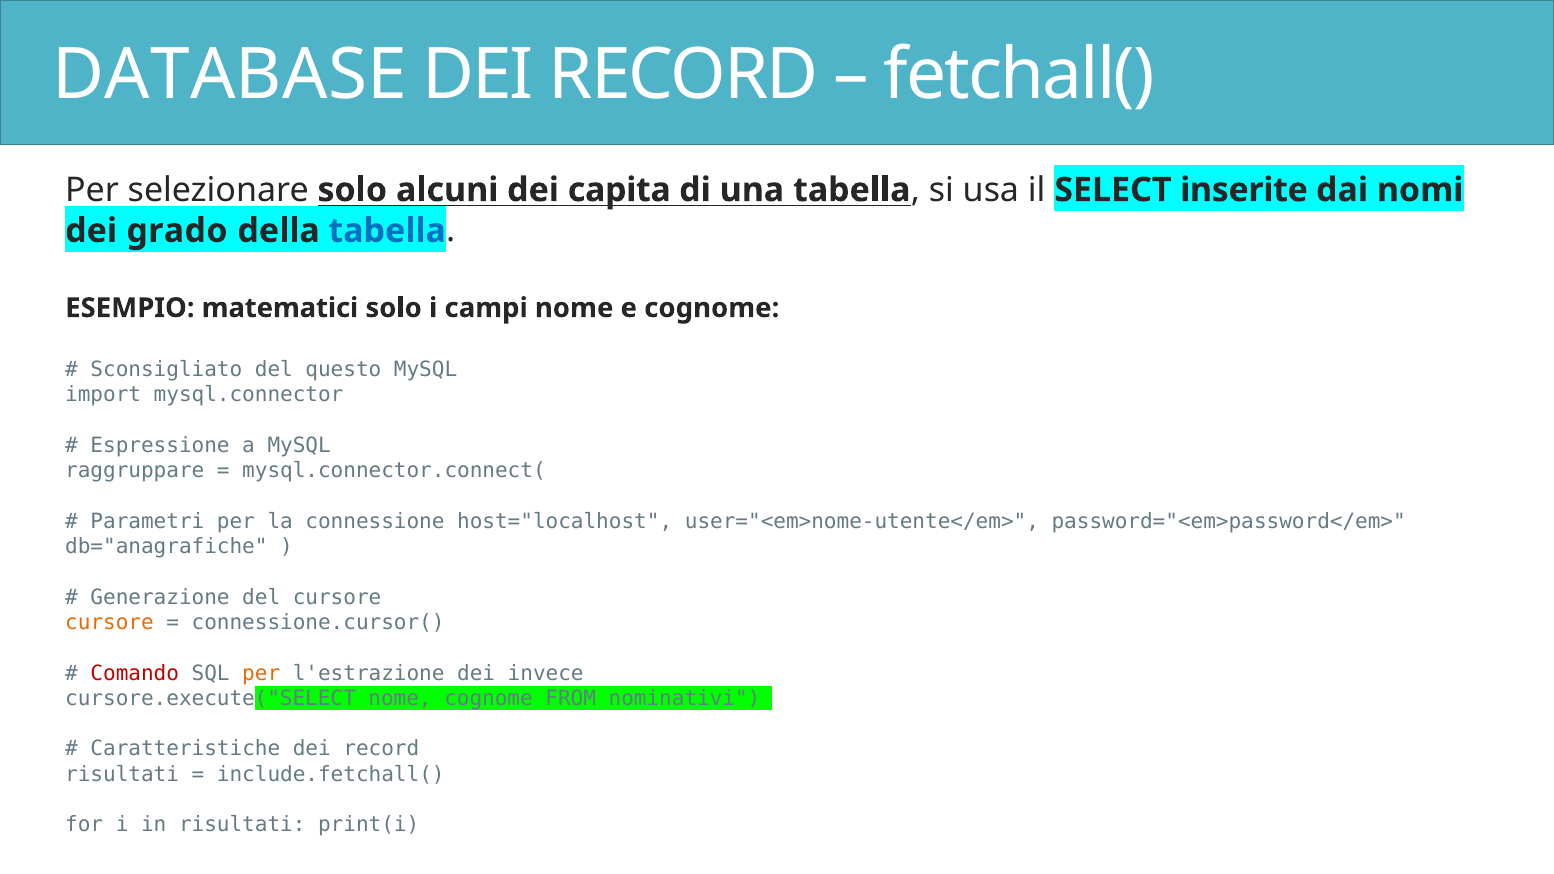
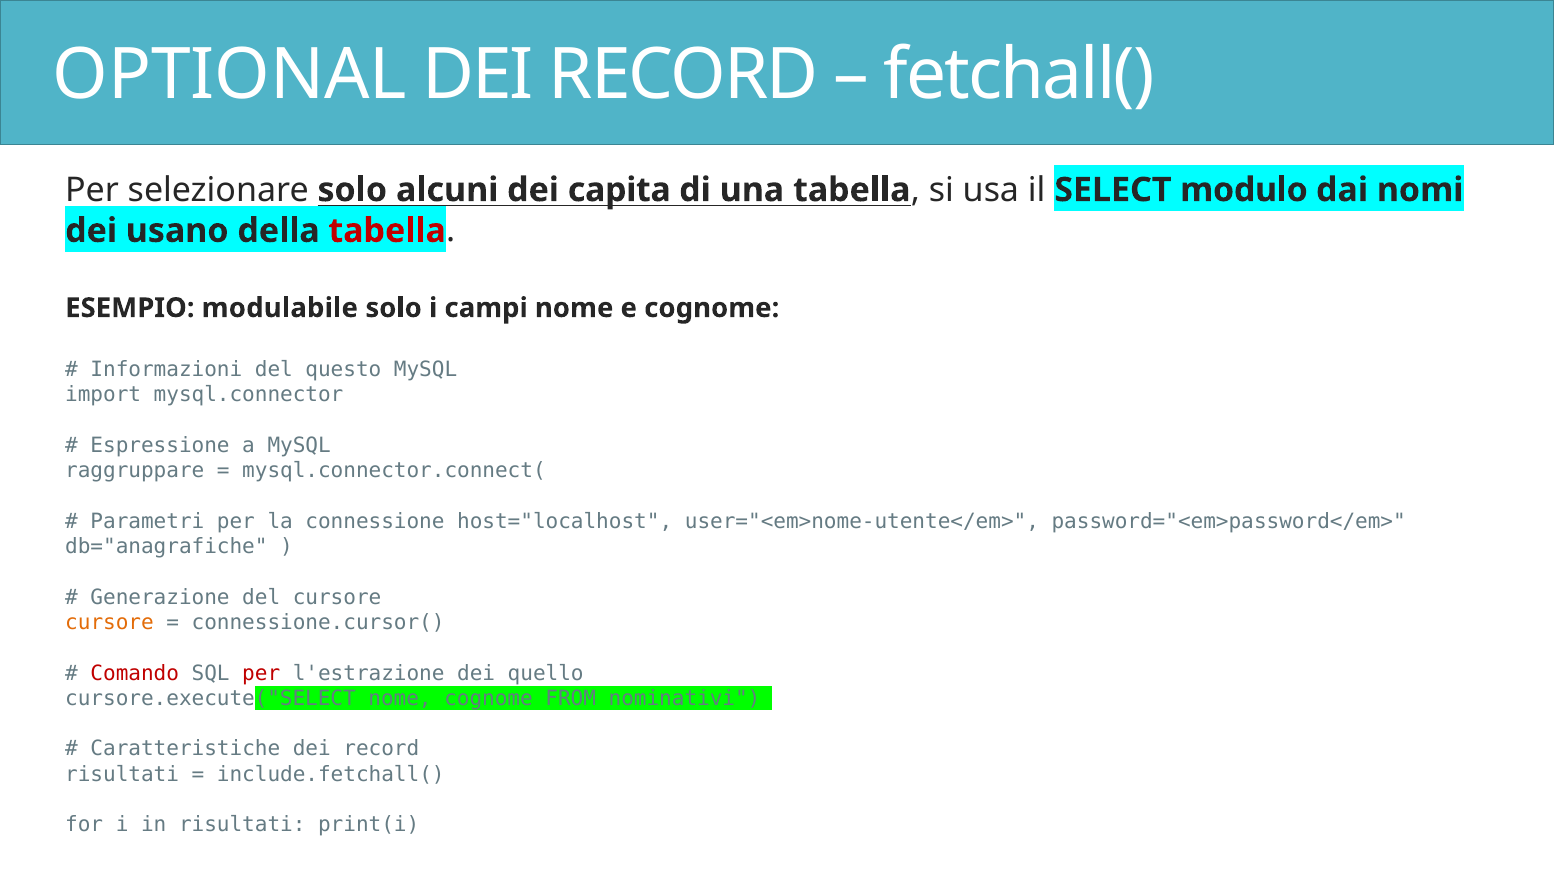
DATABASE: DATABASE -> OPTIONAL
inserite: inserite -> modulo
grado: grado -> usano
tabella at (387, 231) colour: blue -> red
matematici: matematici -> modulabile
Sconsigliato: Sconsigliato -> Informazioni
per at (261, 673) colour: orange -> red
invece: invece -> quello
